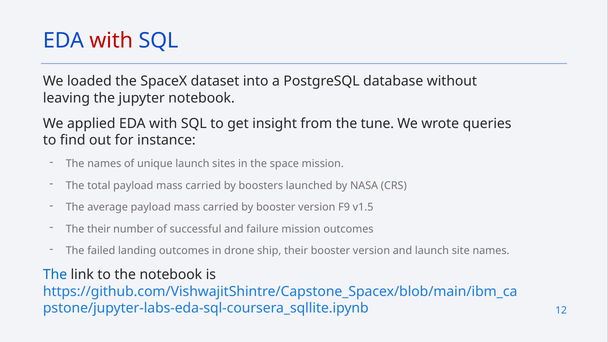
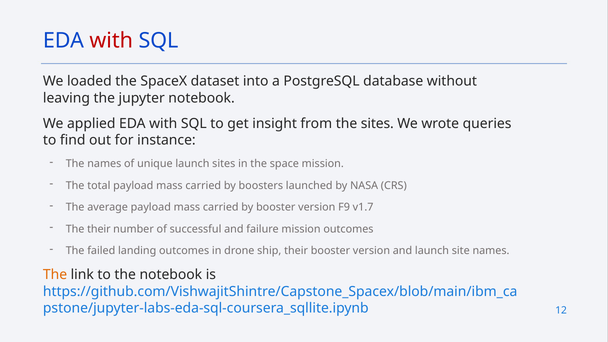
the tune: tune -> sites
v1.5: v1.5 -> v1.7
The at (55, 275) colour: blue -> orange
